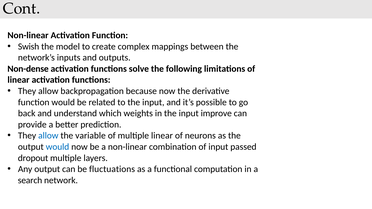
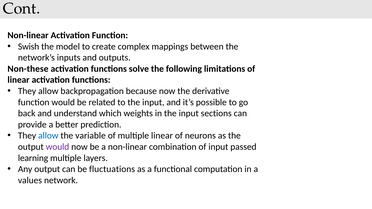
Non-dense: Non-dense -> Non-these
improve: improve -> sections
would at (57, 147) colour: blue -> purple
dropout: dropout -> learning
search: search -> values
